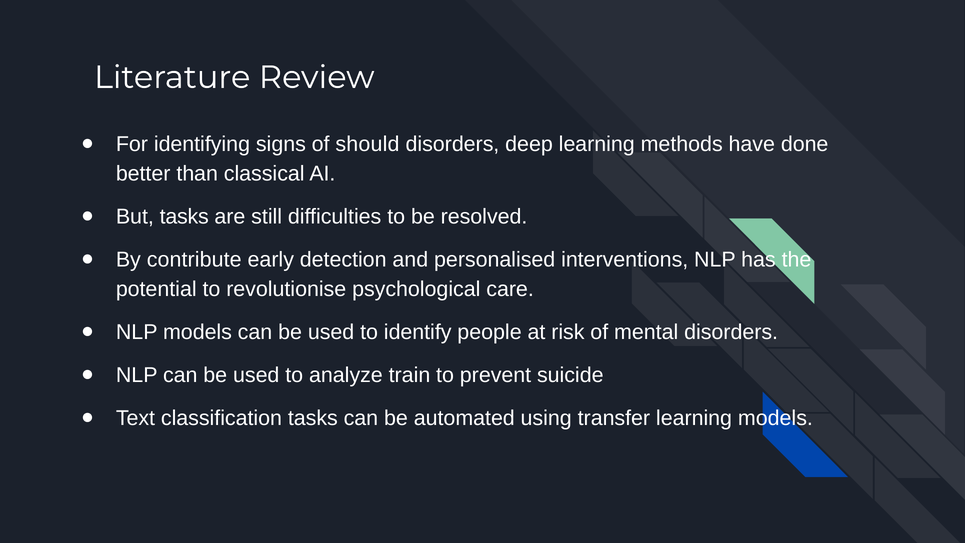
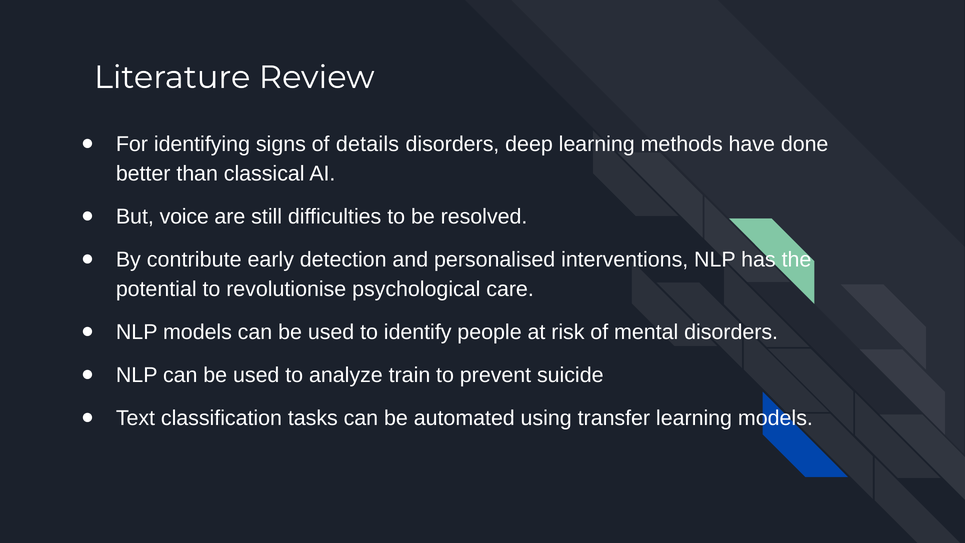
should: should -> details
But tasks: tasks -> voice
